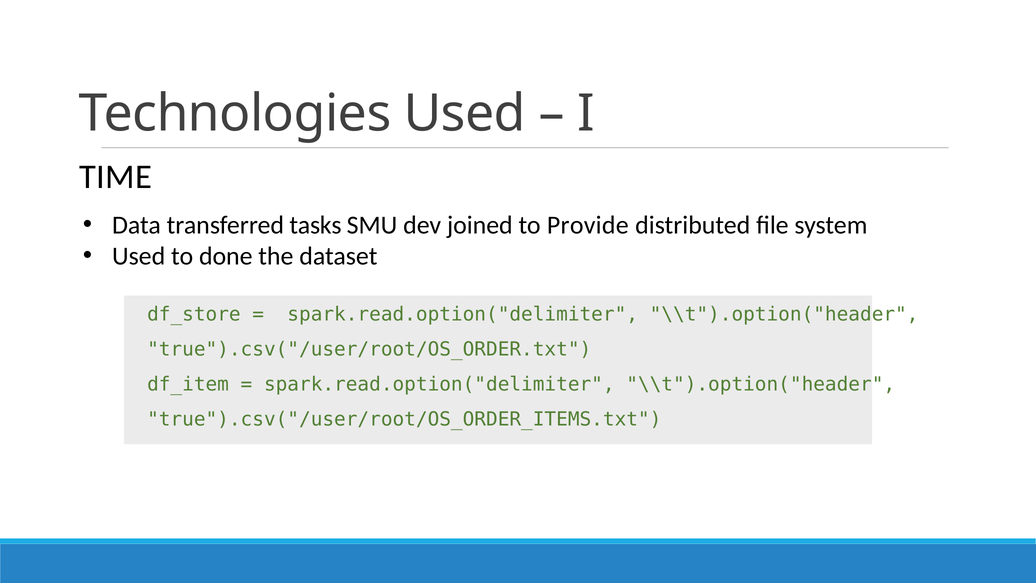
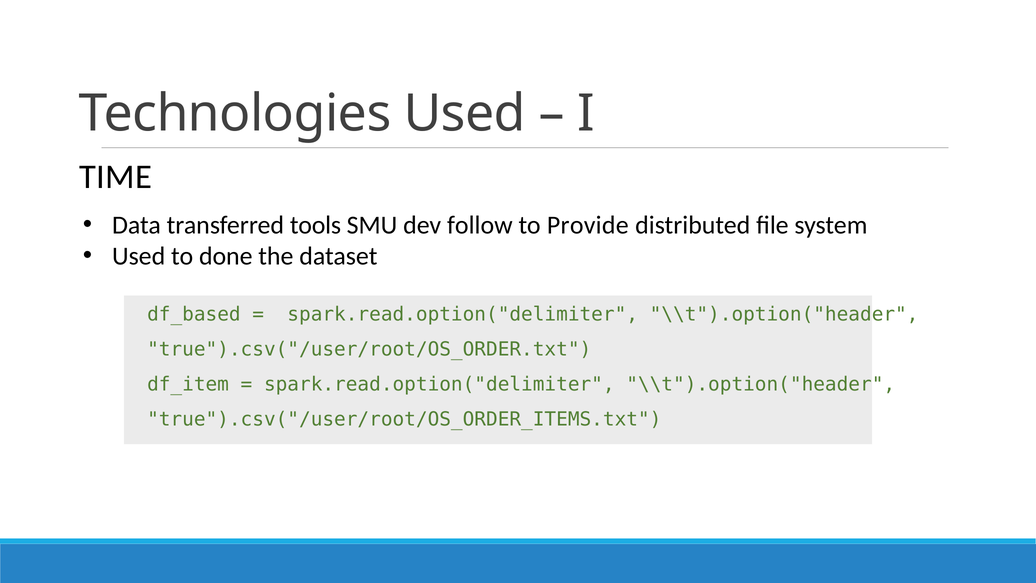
tasks: tasks -> tools
joined: joined -> follow
df_store: df_store -> df_based
